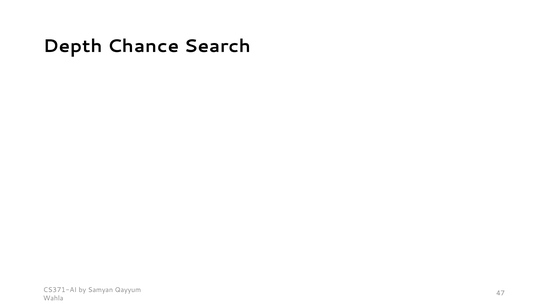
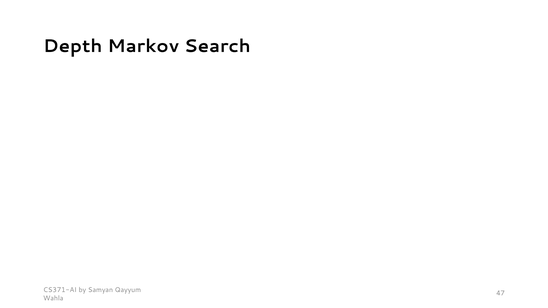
Chance: Chance -> Markov
